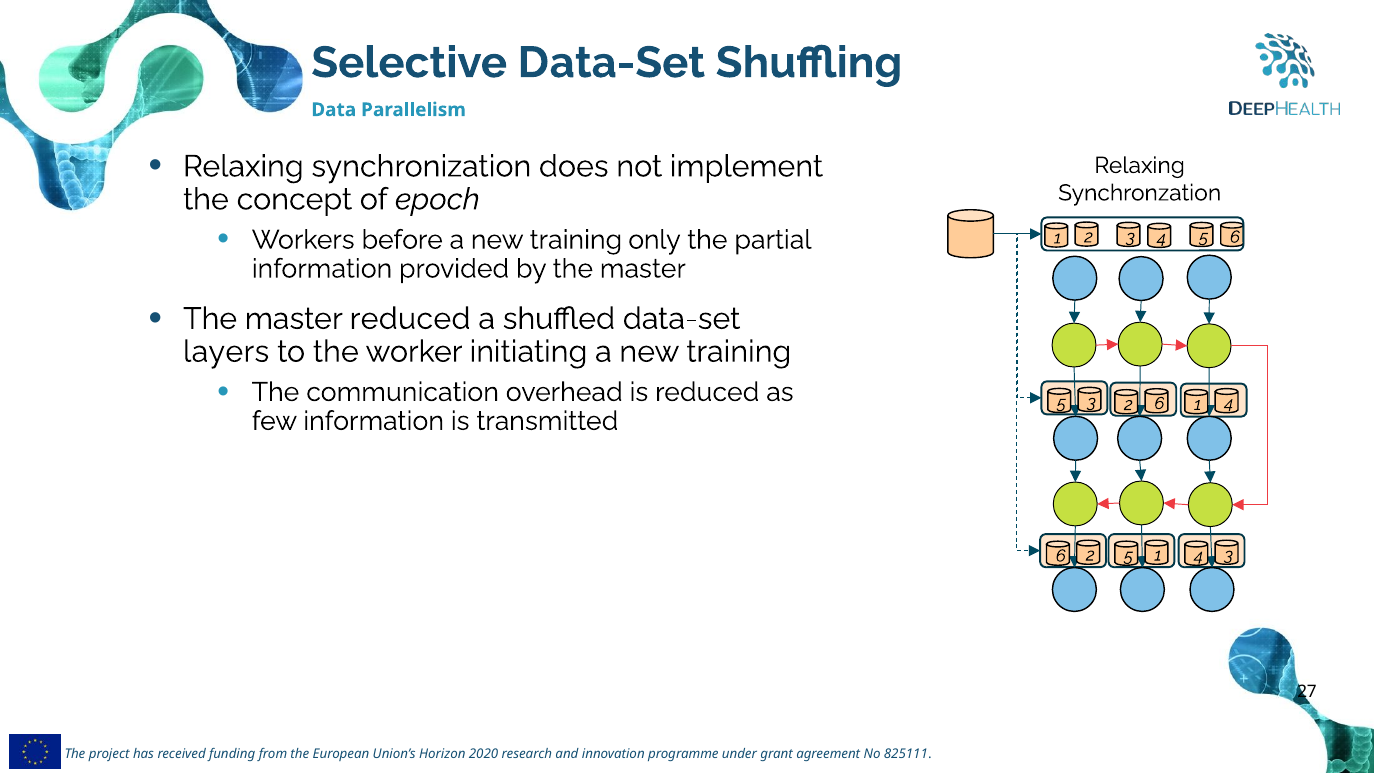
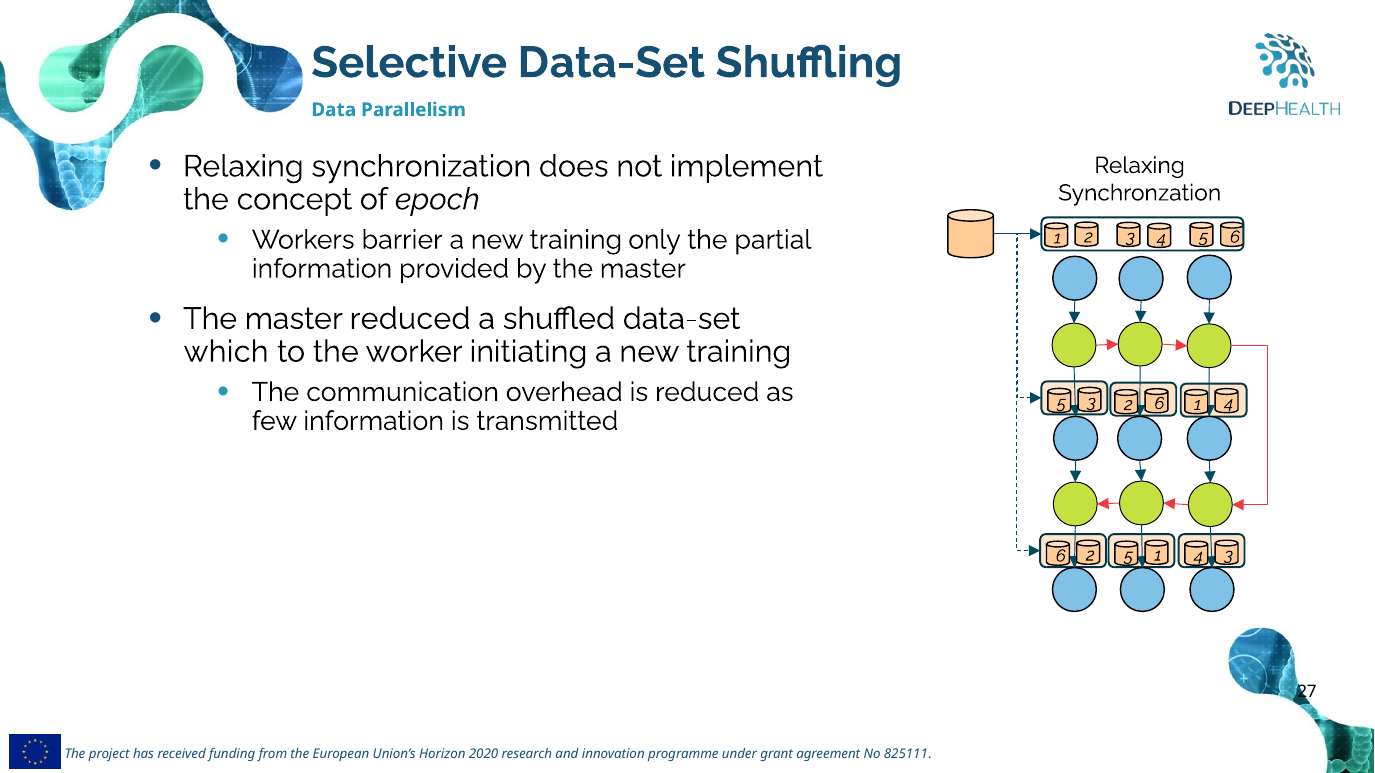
before: before -> barrier
layers: layers -> which
